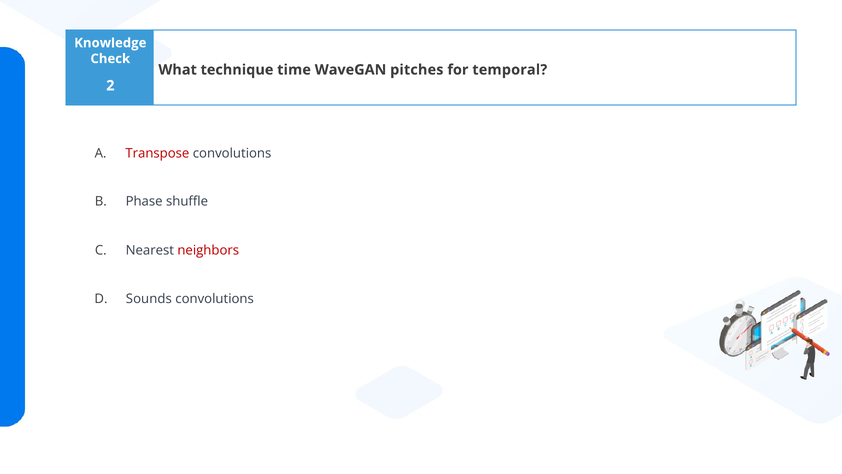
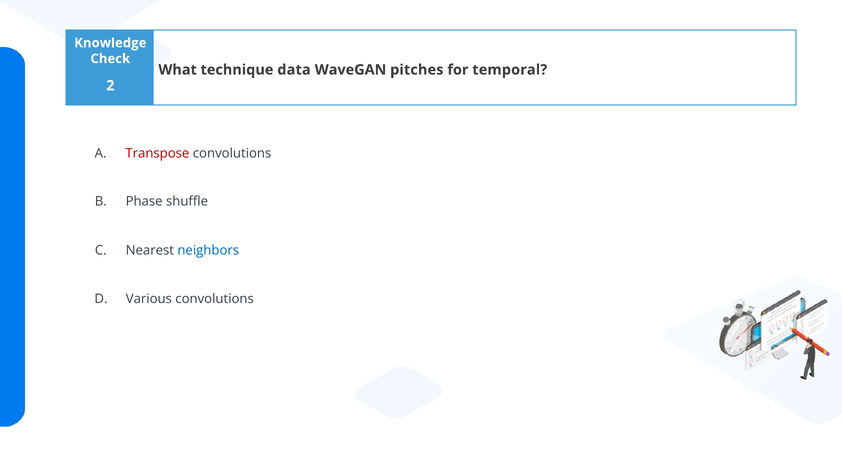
time: time -> data
neighbors colour: red -> blue
Sounds: Sounds -> Various
